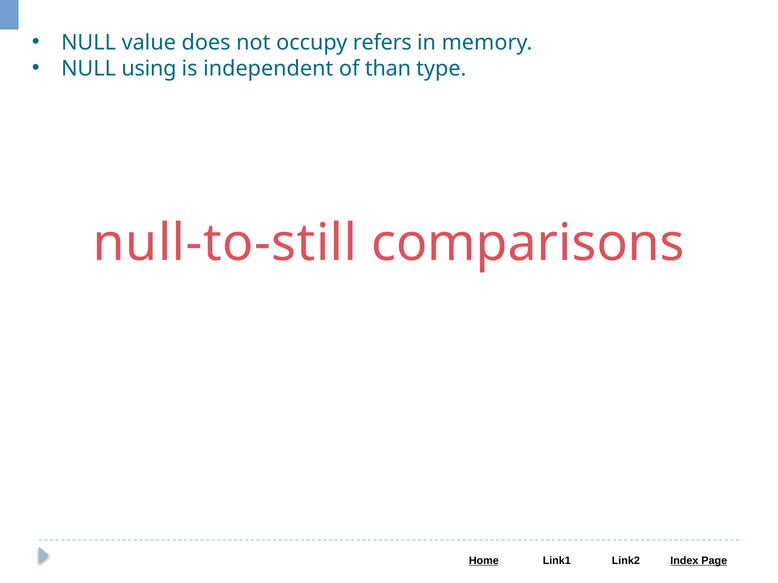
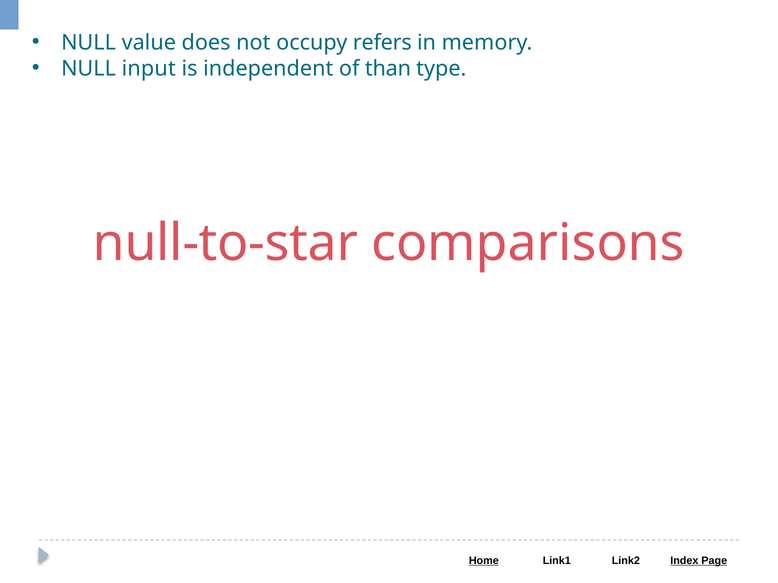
using: using -> input
null-to-still: null-to-still -> null-to-star
